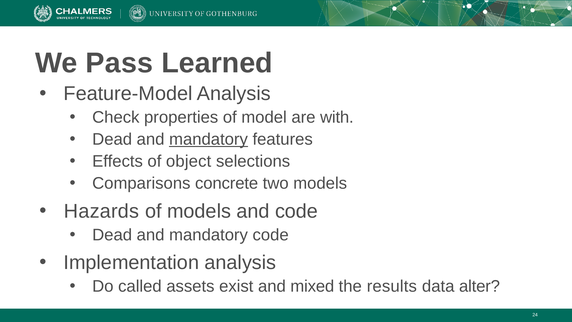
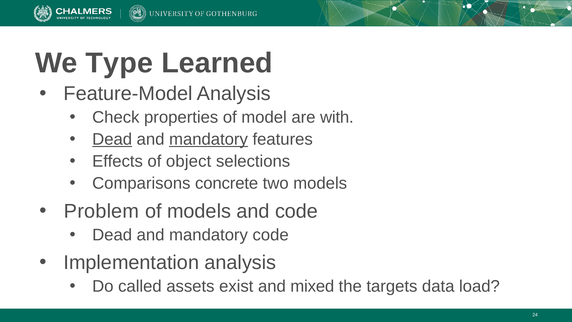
Pass: Pass -> Type
Dead at (112, 139) underline: none -> present
Hazards: Hazards -> Problem
results: results -> targets
alter: alter -> load
